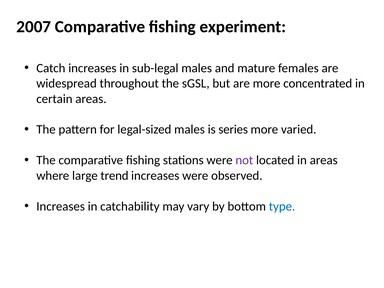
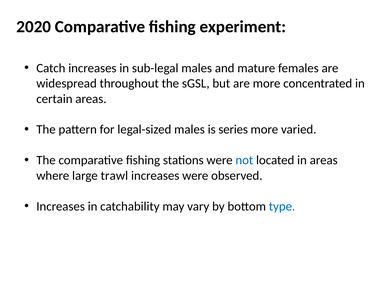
2007: 2007 -> 2020
not colour: purple -> blue
trend: trend -> trawl
